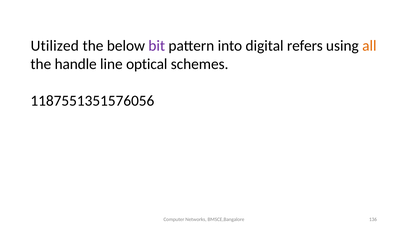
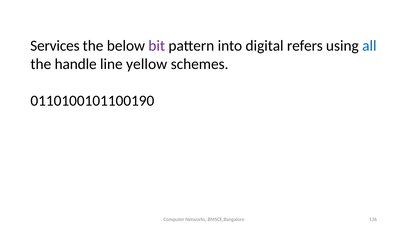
Utilized: Utilized -> Services
all colour: orange -> blue
optical: optical -> yellow
1187551351576056: 1187551351576056 -> 0110100101100190
